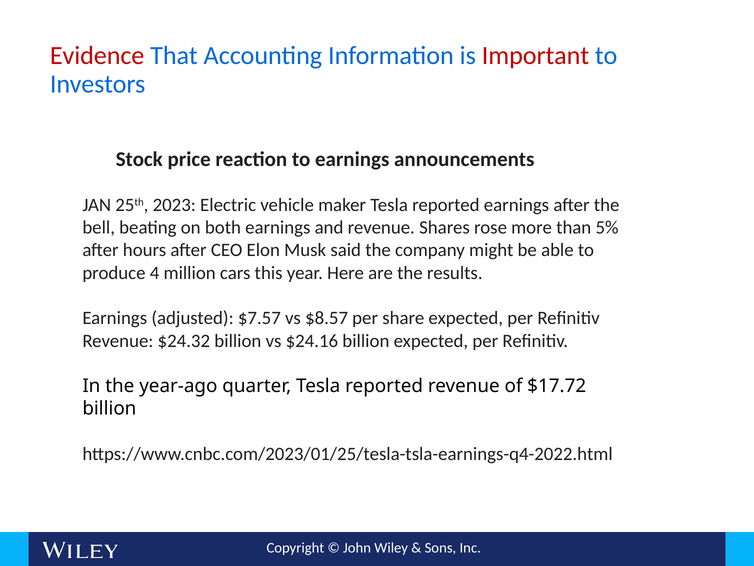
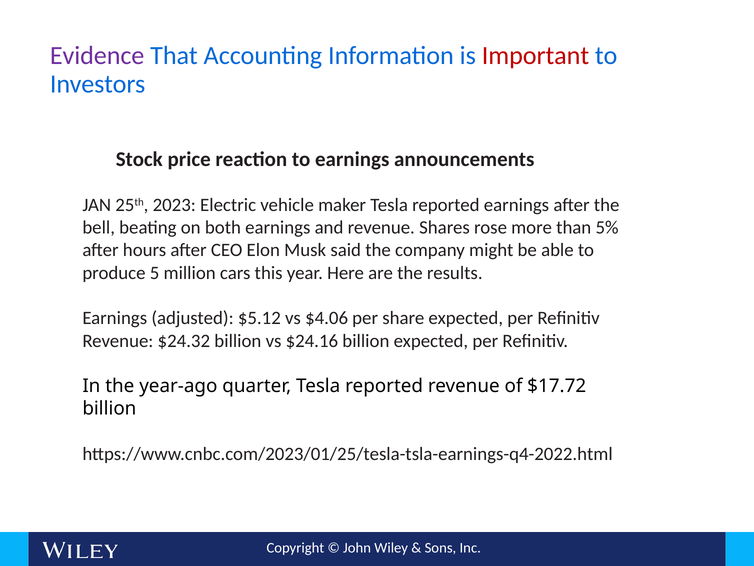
Evidence colour: red -> purple
4: 4 -> 5
$7.57: $7.57 -> $5.12
$8.57: $8.57 -> $4.06
